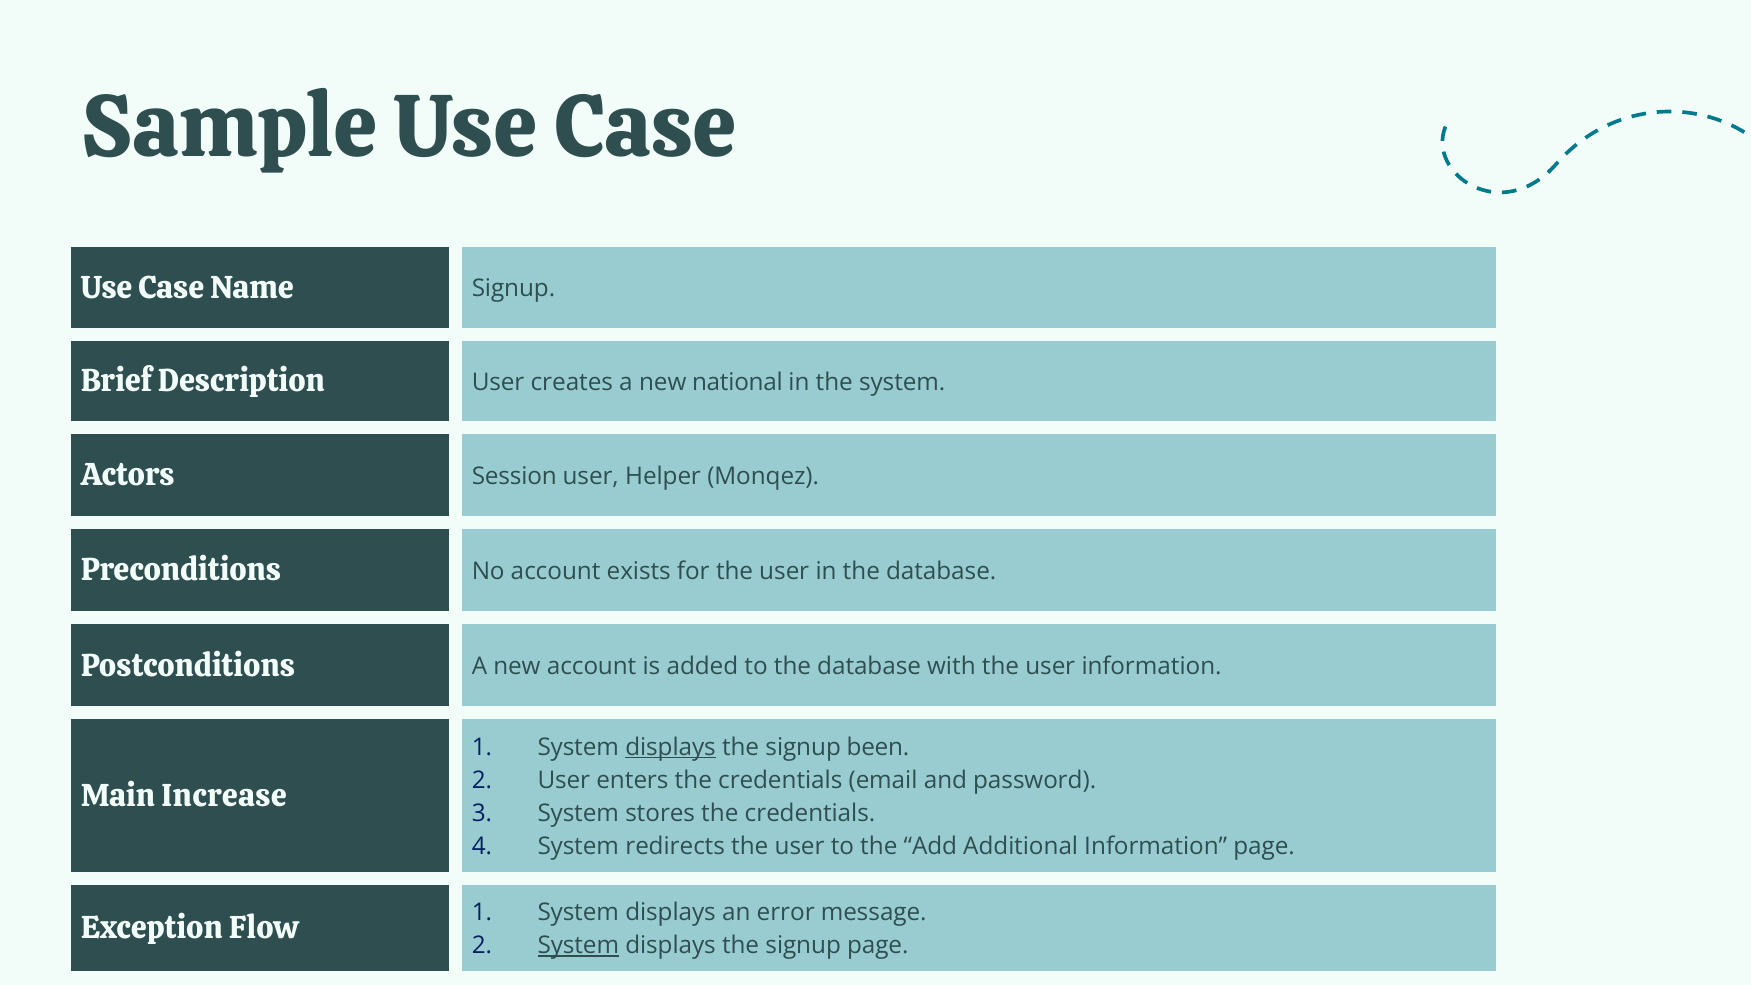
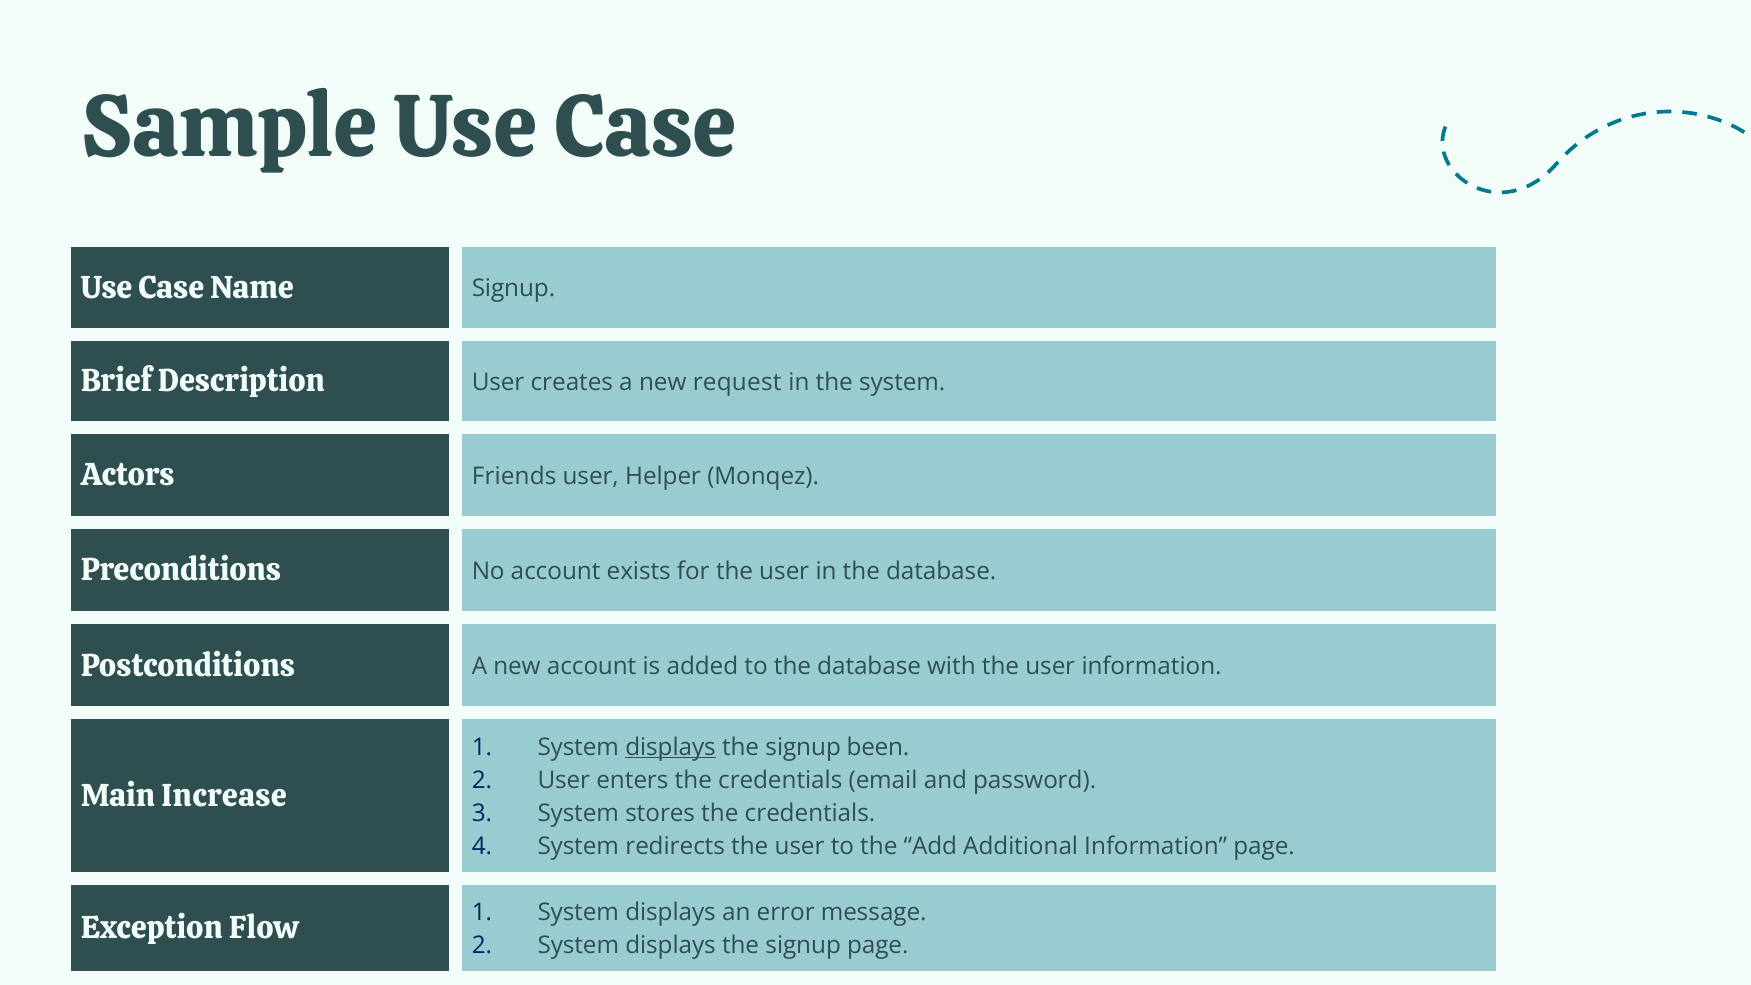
national: national -> request
Session: Session -> Friends
System at (578, 946) underline: present -> none
